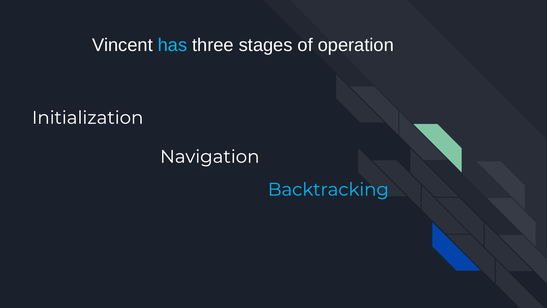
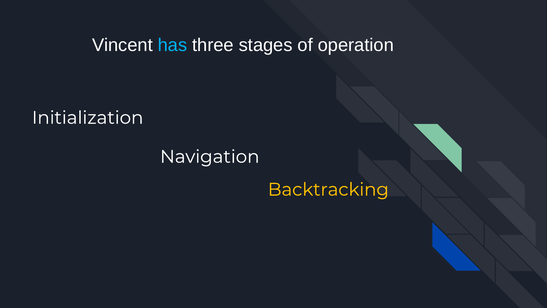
Backtracking colour: light blue -> yellow
